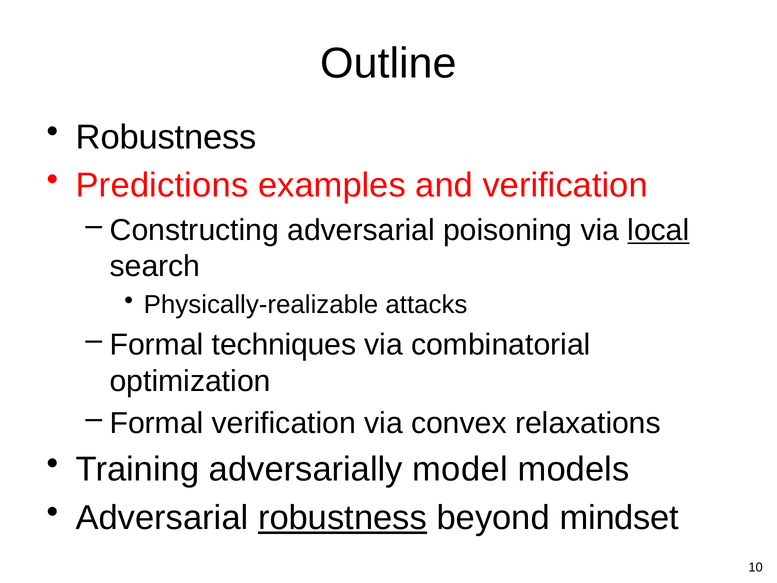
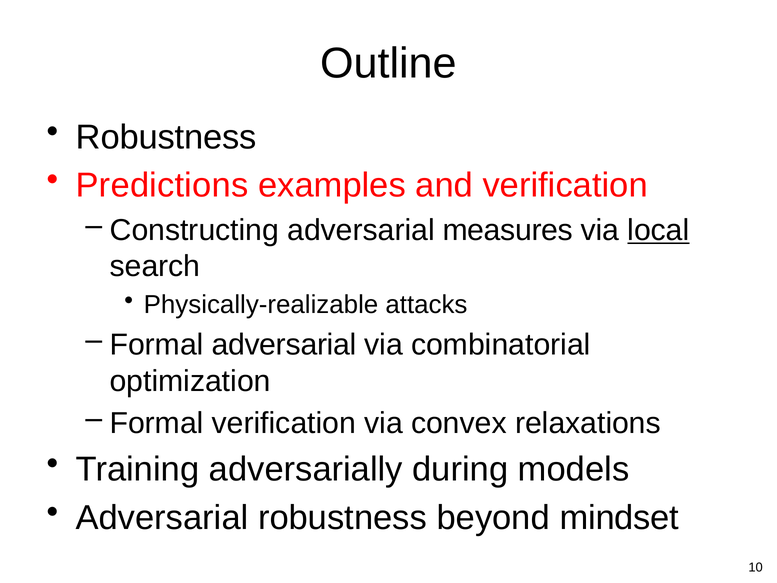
poisoning: poisoning -> measures
Formal techniques: techniques -> adversarial
model: model -> during
robustness at (343, 518) underline: present -> none
